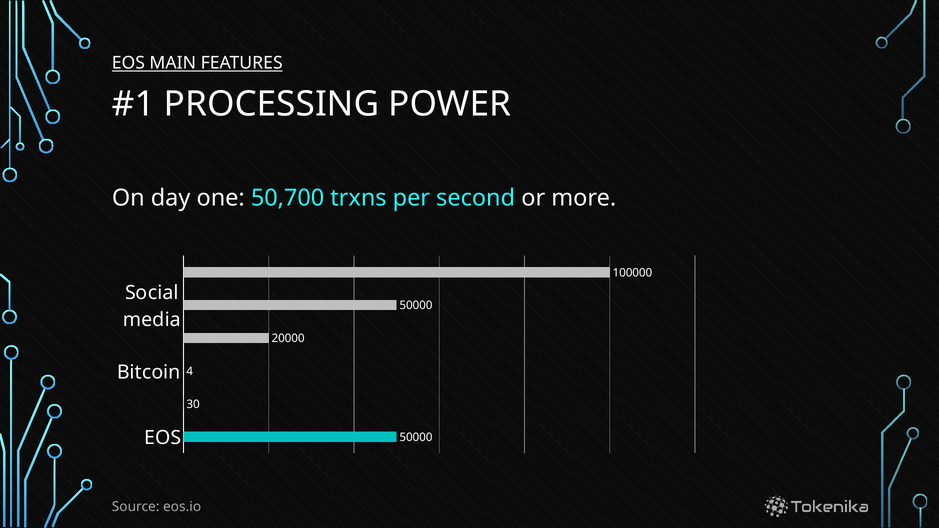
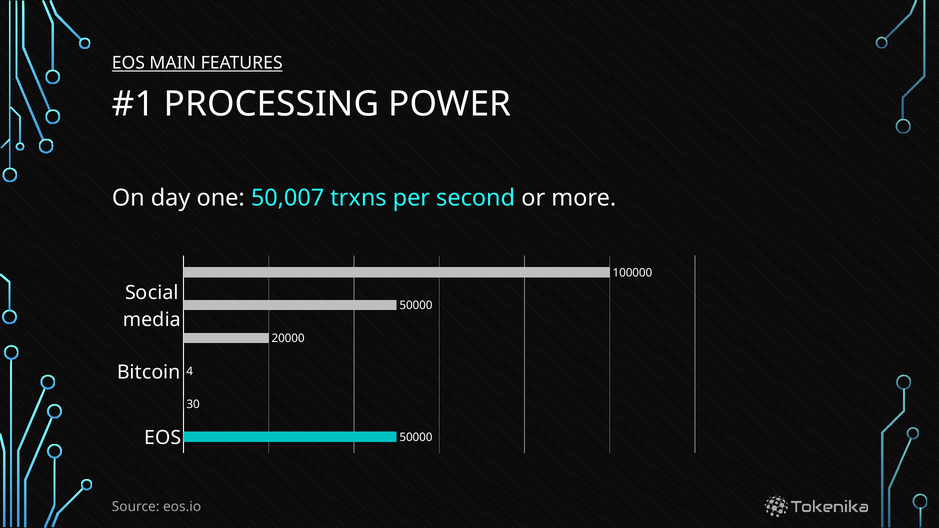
50,700: 50,700 -> 50,007
